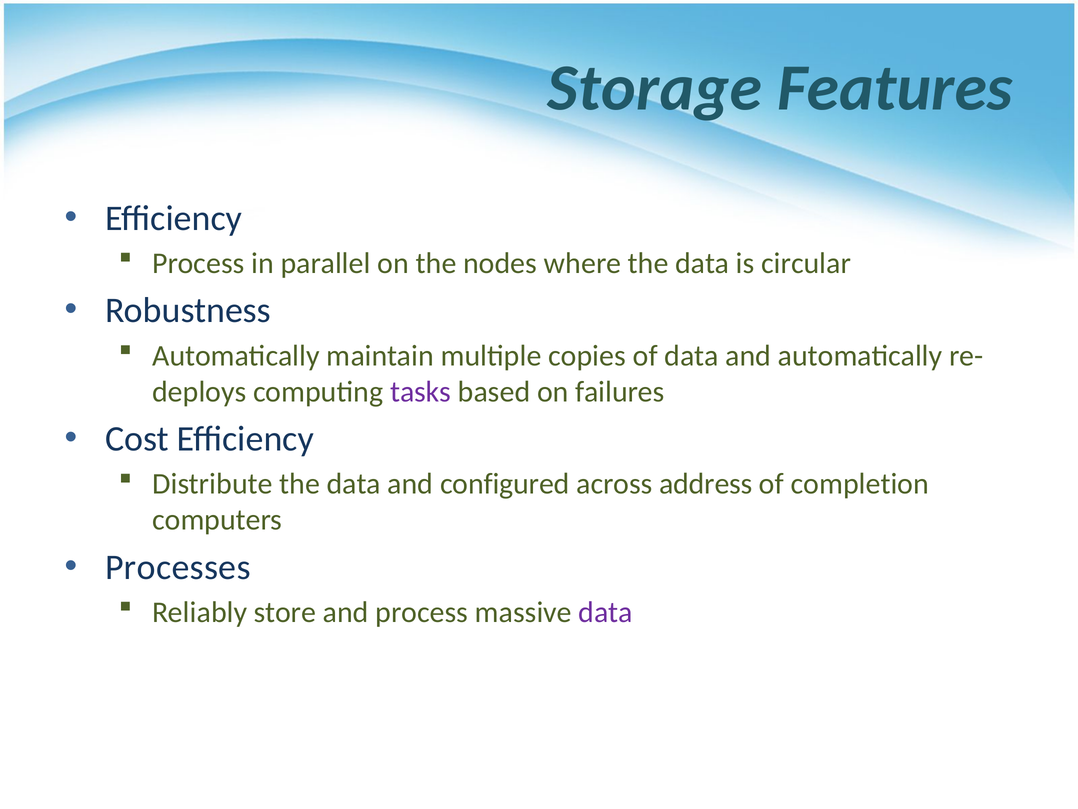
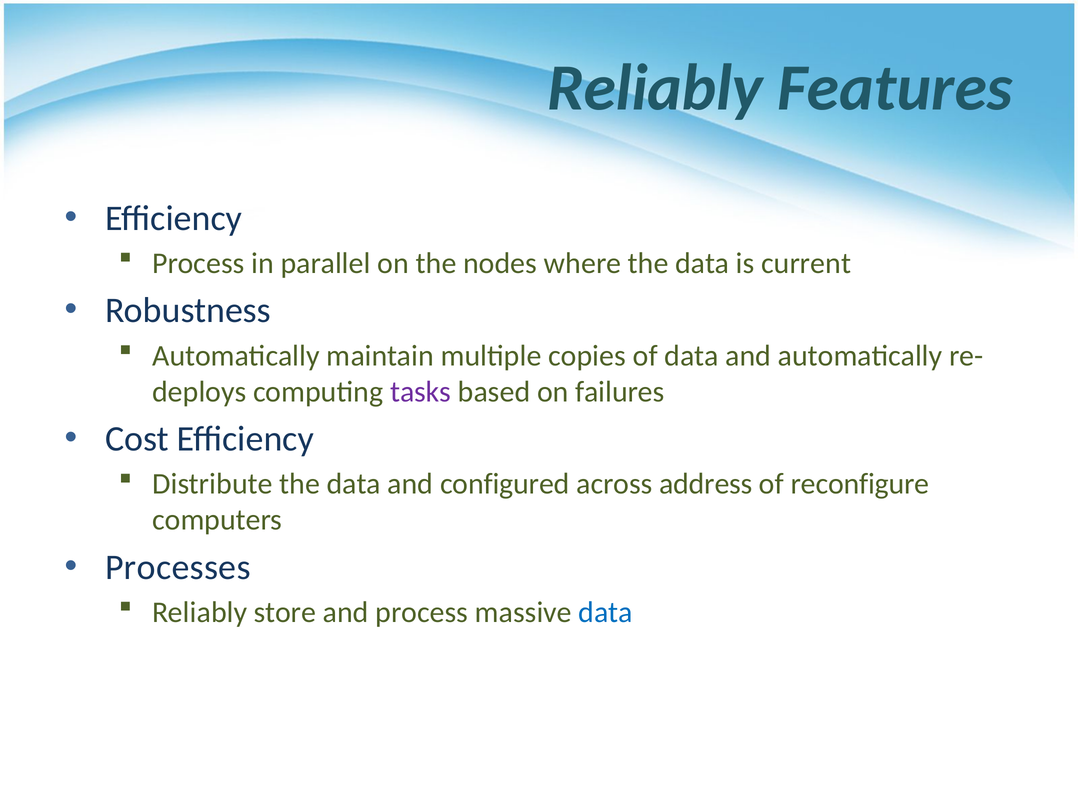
Storage at (655, 88): Storage -> Reliably
circular: circular -> current
completion: completion -> reconfigure
data at (605, 612) colour: purple -> blue
